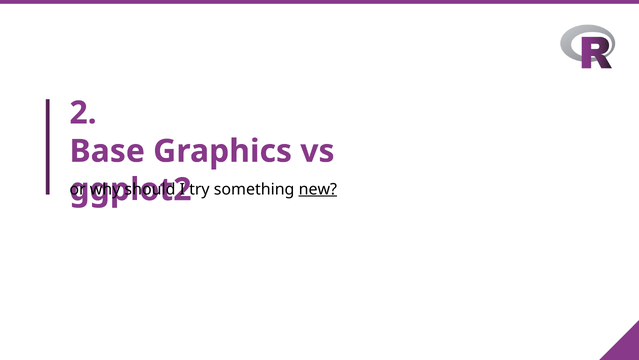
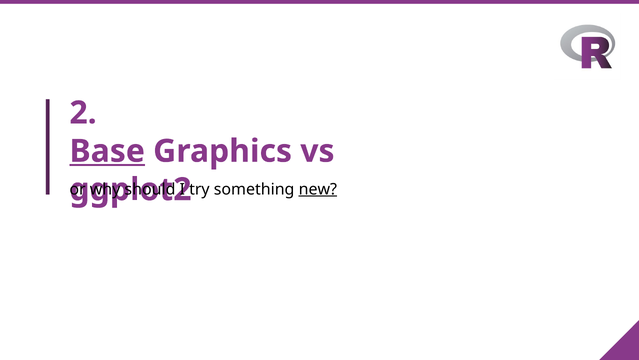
Base underline: none -> present
